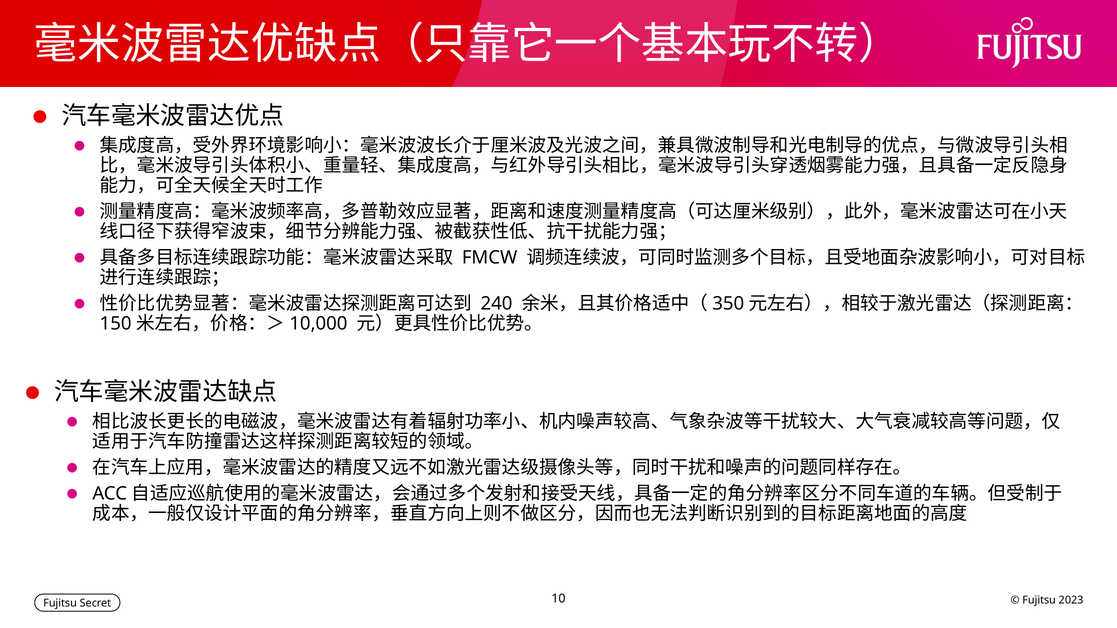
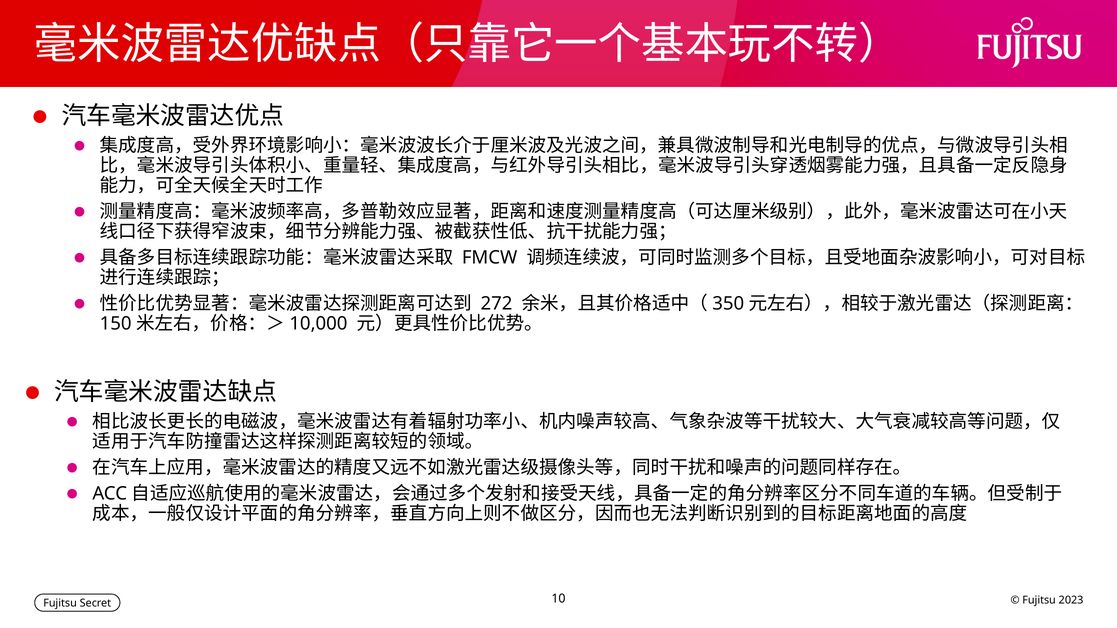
240: 240 -> 272
